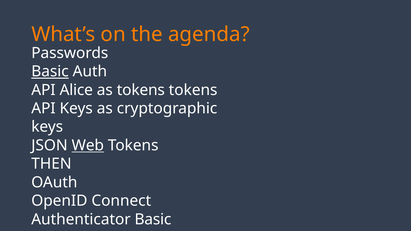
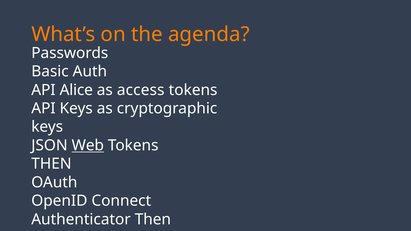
Basic at (50, 72) underline: present -> none
as tokens: tokens -> access
Authenticator Basic: Basic -> Then
